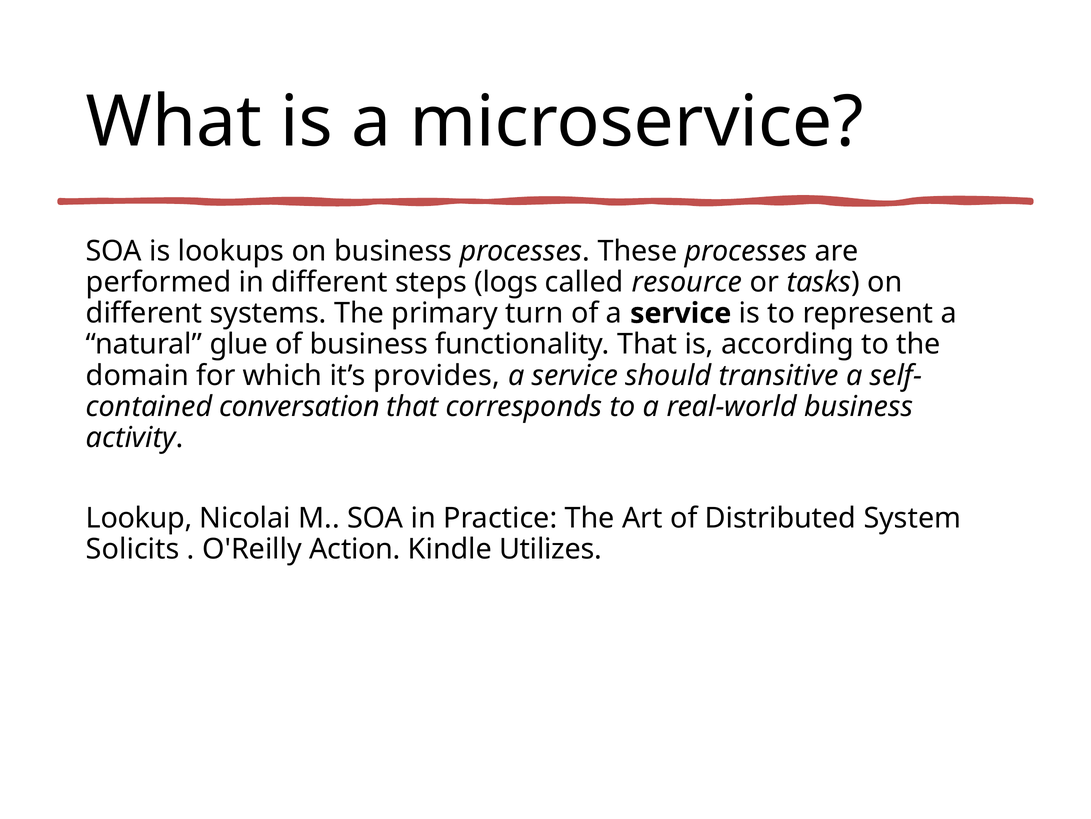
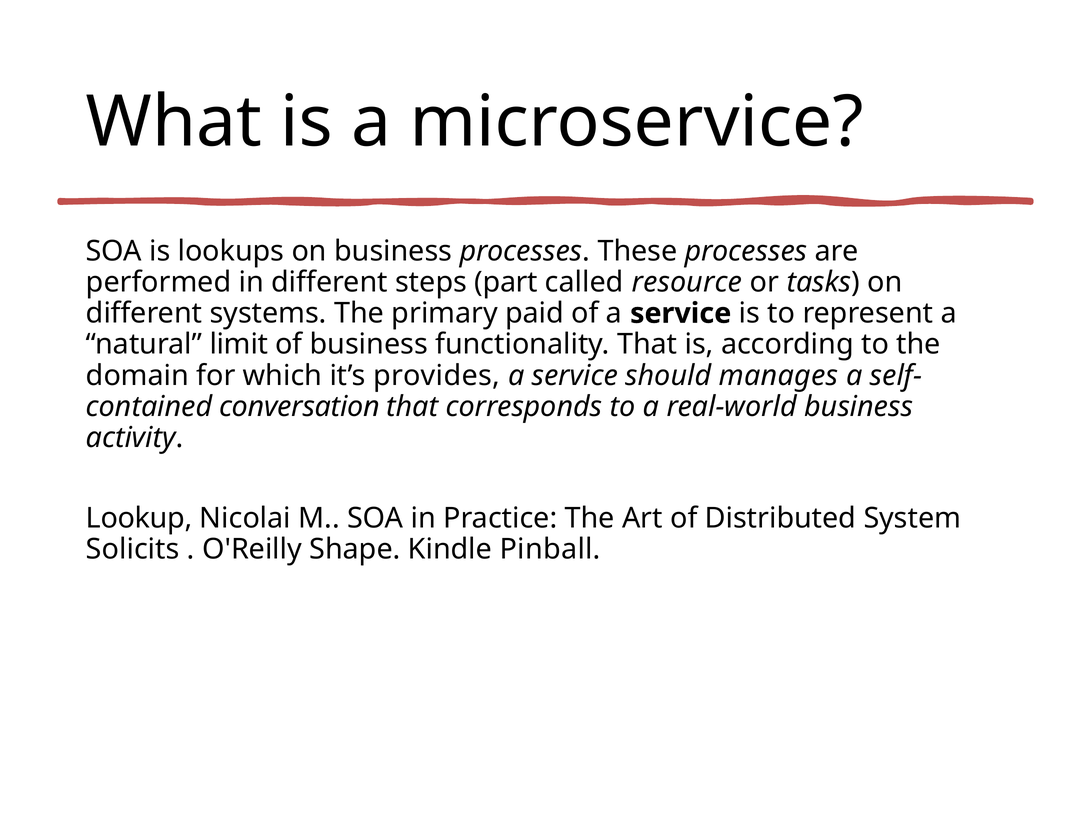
logs: logs -> part
turn: turn -> paid
glue: glue -> limit
transitive: transitive -> manages
Action: Action -> Shape
Utilizes: Utilizes -> Pinball
